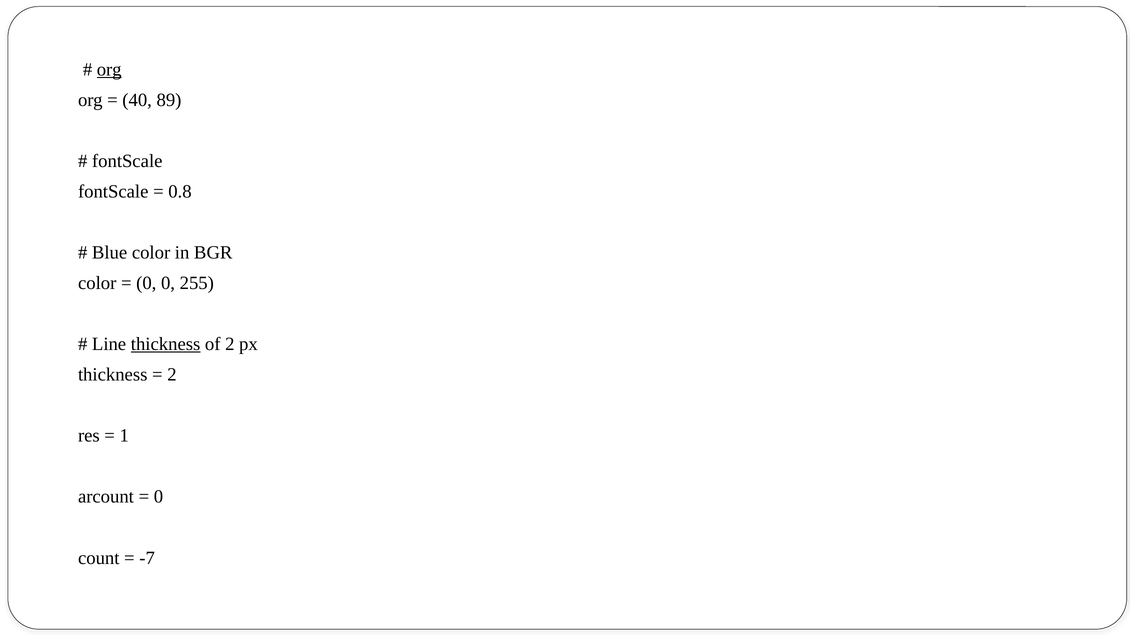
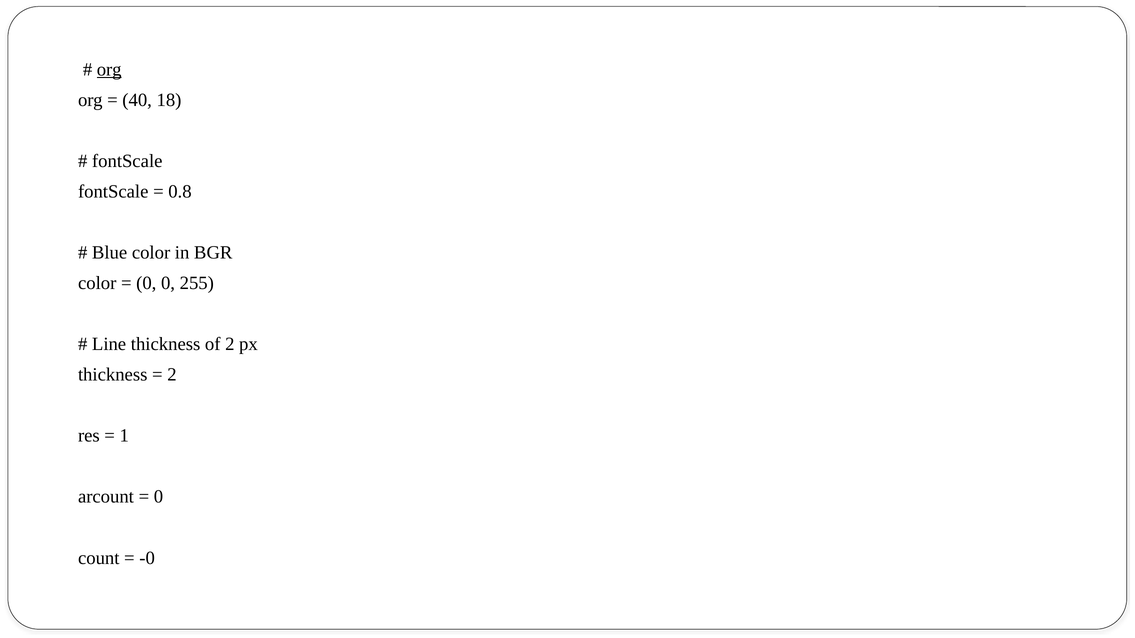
89: 89 -> 18
thickness at (166, 344) underline: present -> none
-7: -7 -> -0
